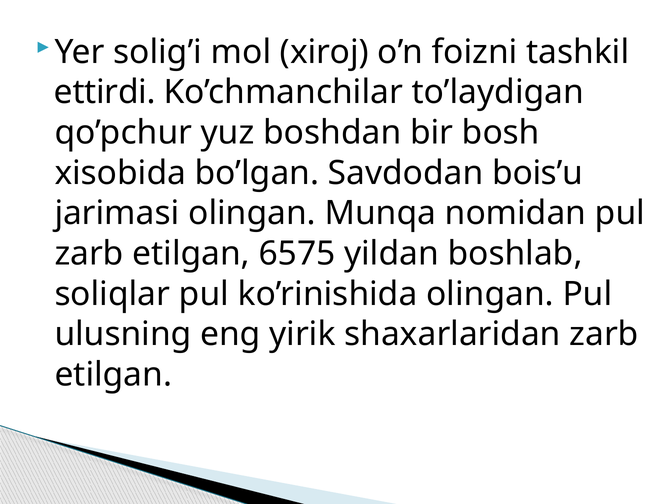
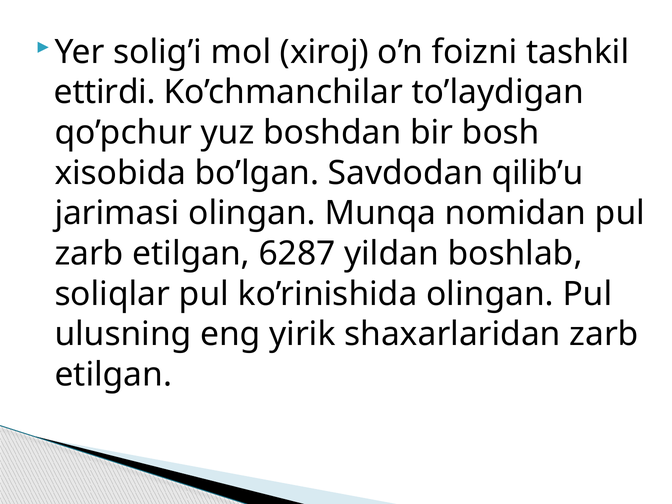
bois’u: bois’u -> qilib’u
6575: 6575 -> 6287
